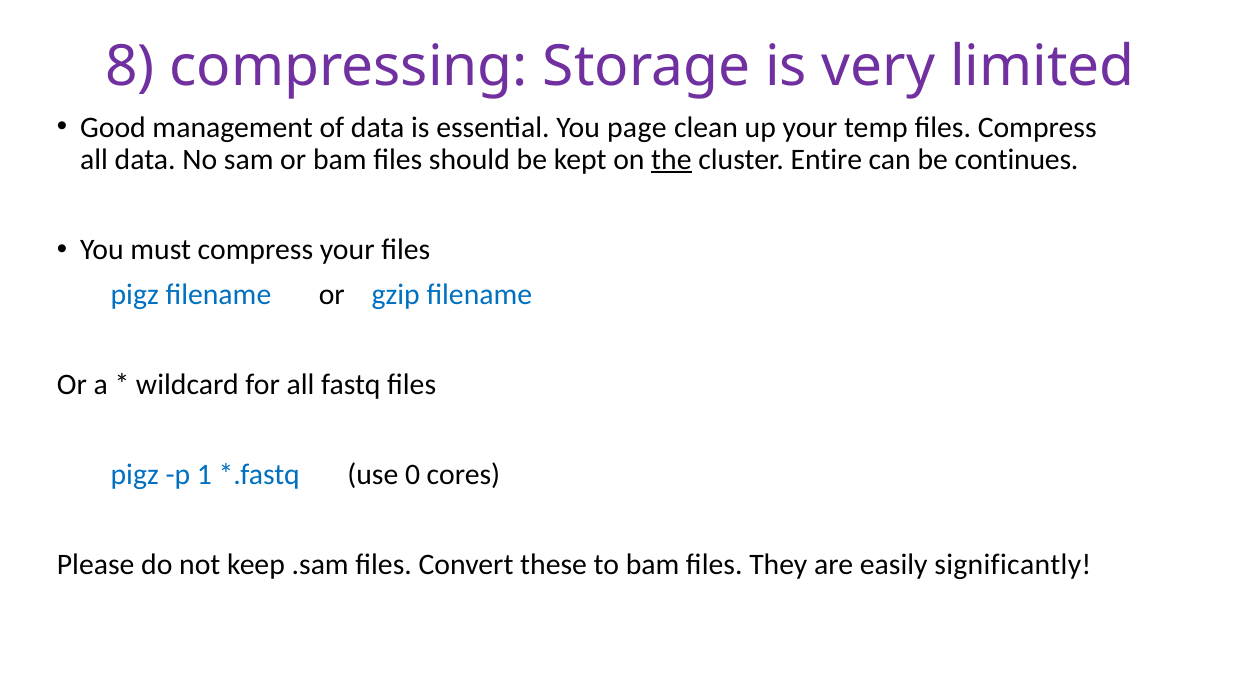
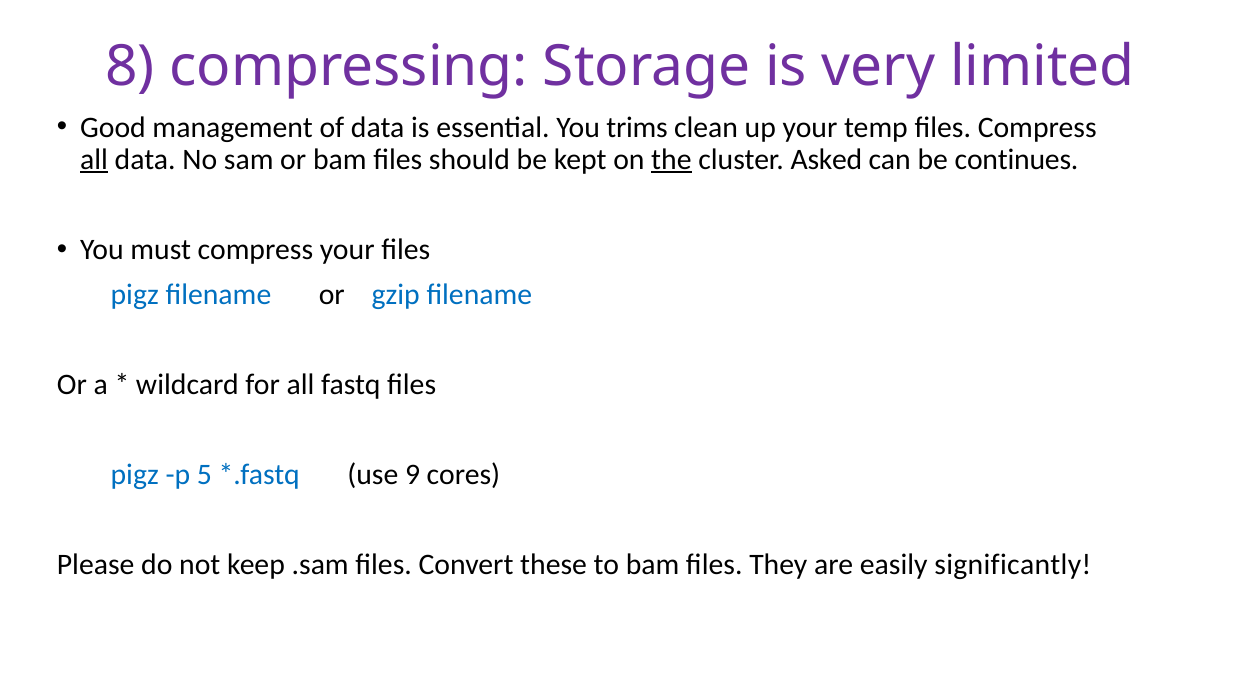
page: page -> trims
all at (94, 160) underline: none -> present
Entire: Entire -> Asked
1: 1 -> 5
0: 0 -> 9
